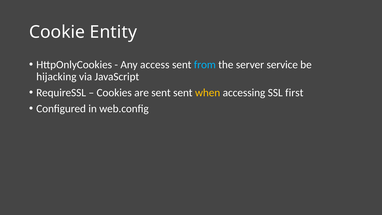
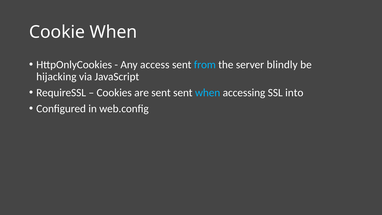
Cookie Entity: Entity -> When
service: service -> blindly
when at (208, 93) colour: yellow -> light blue
first: first -> into
